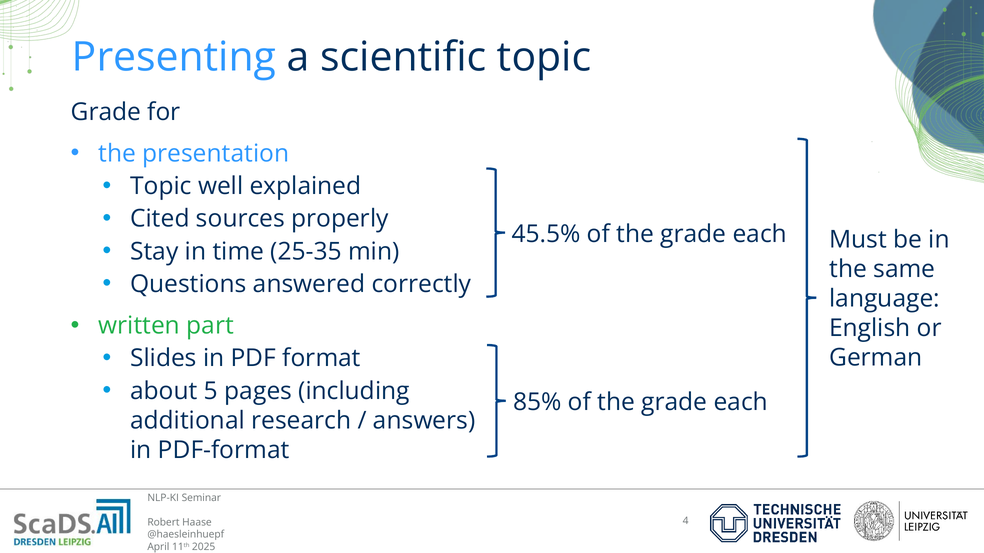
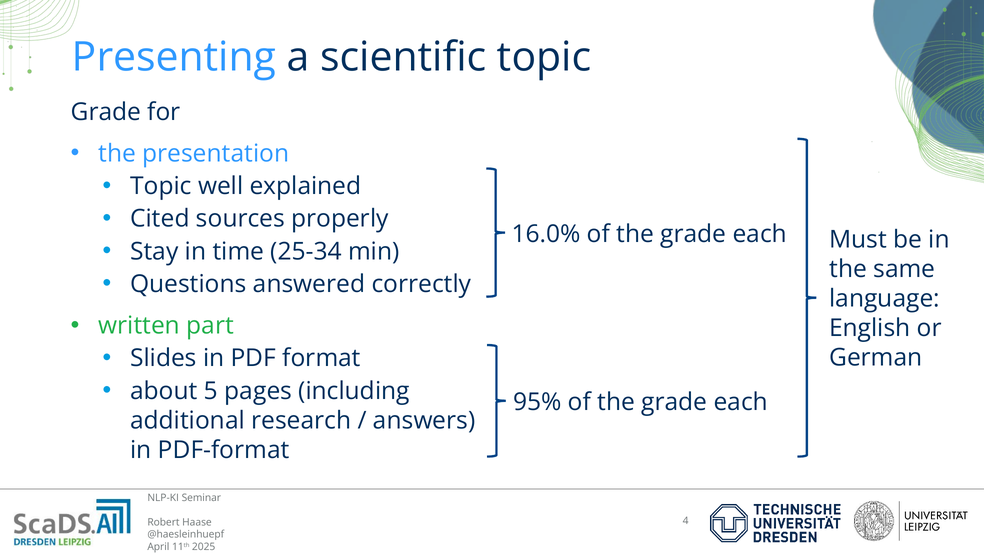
45.5%: 45.5% -> 16.0%
25-35: 25-35 -> 25-34
85%: 85% -> 95%
